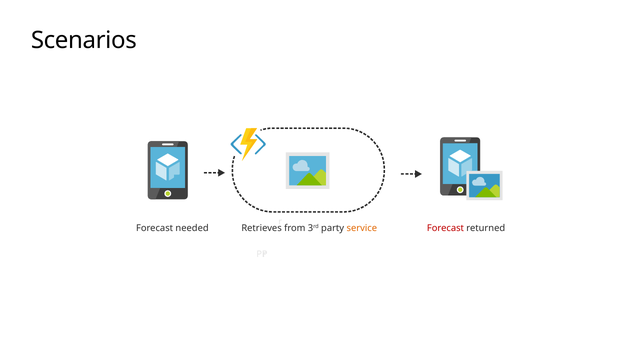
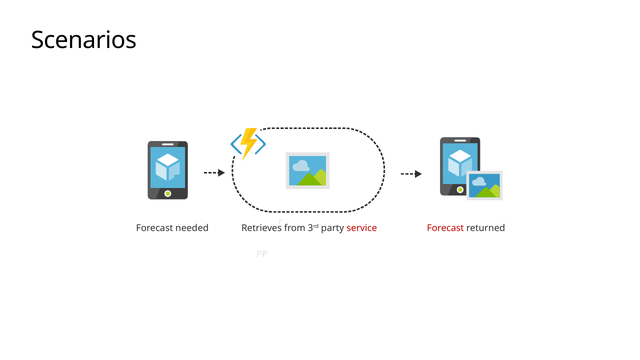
service colour: orange -> red
